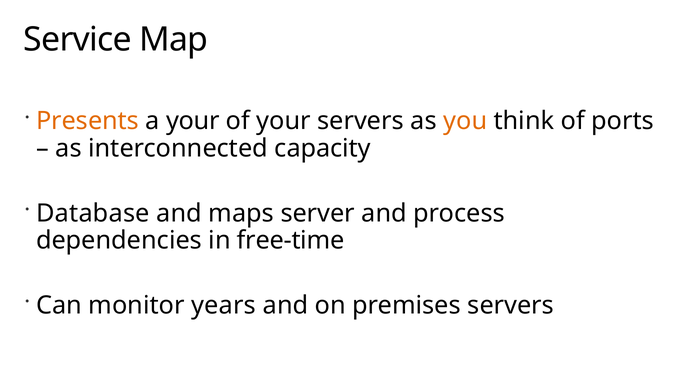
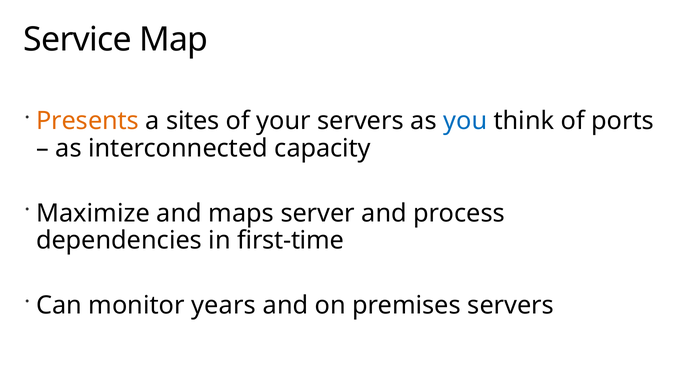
a your: your -> sites
you colour: orange -> blue
Database: Database -> Maximize
free-time: free-time -> first-time
